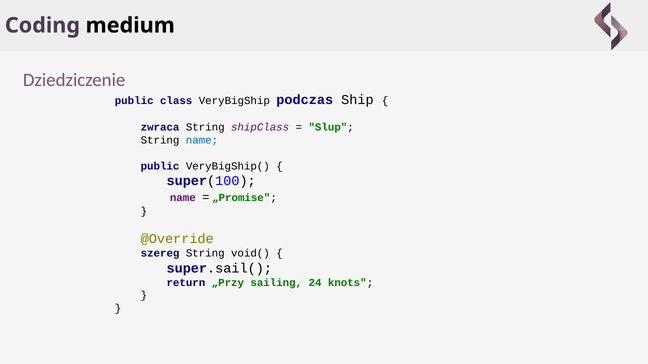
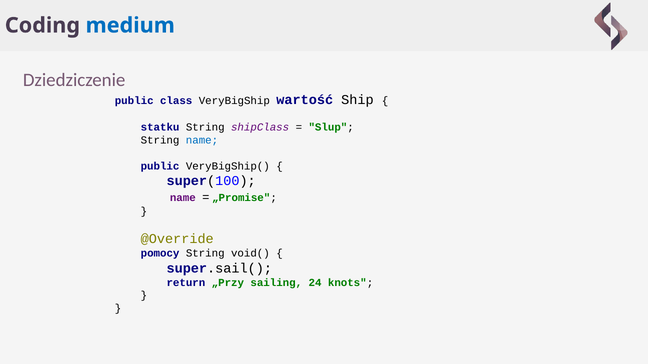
medium colour: black -> blue
podczas: podczas -> wartość
zwraca: zwraca -> statku
szereg: szereg -> pomocy
